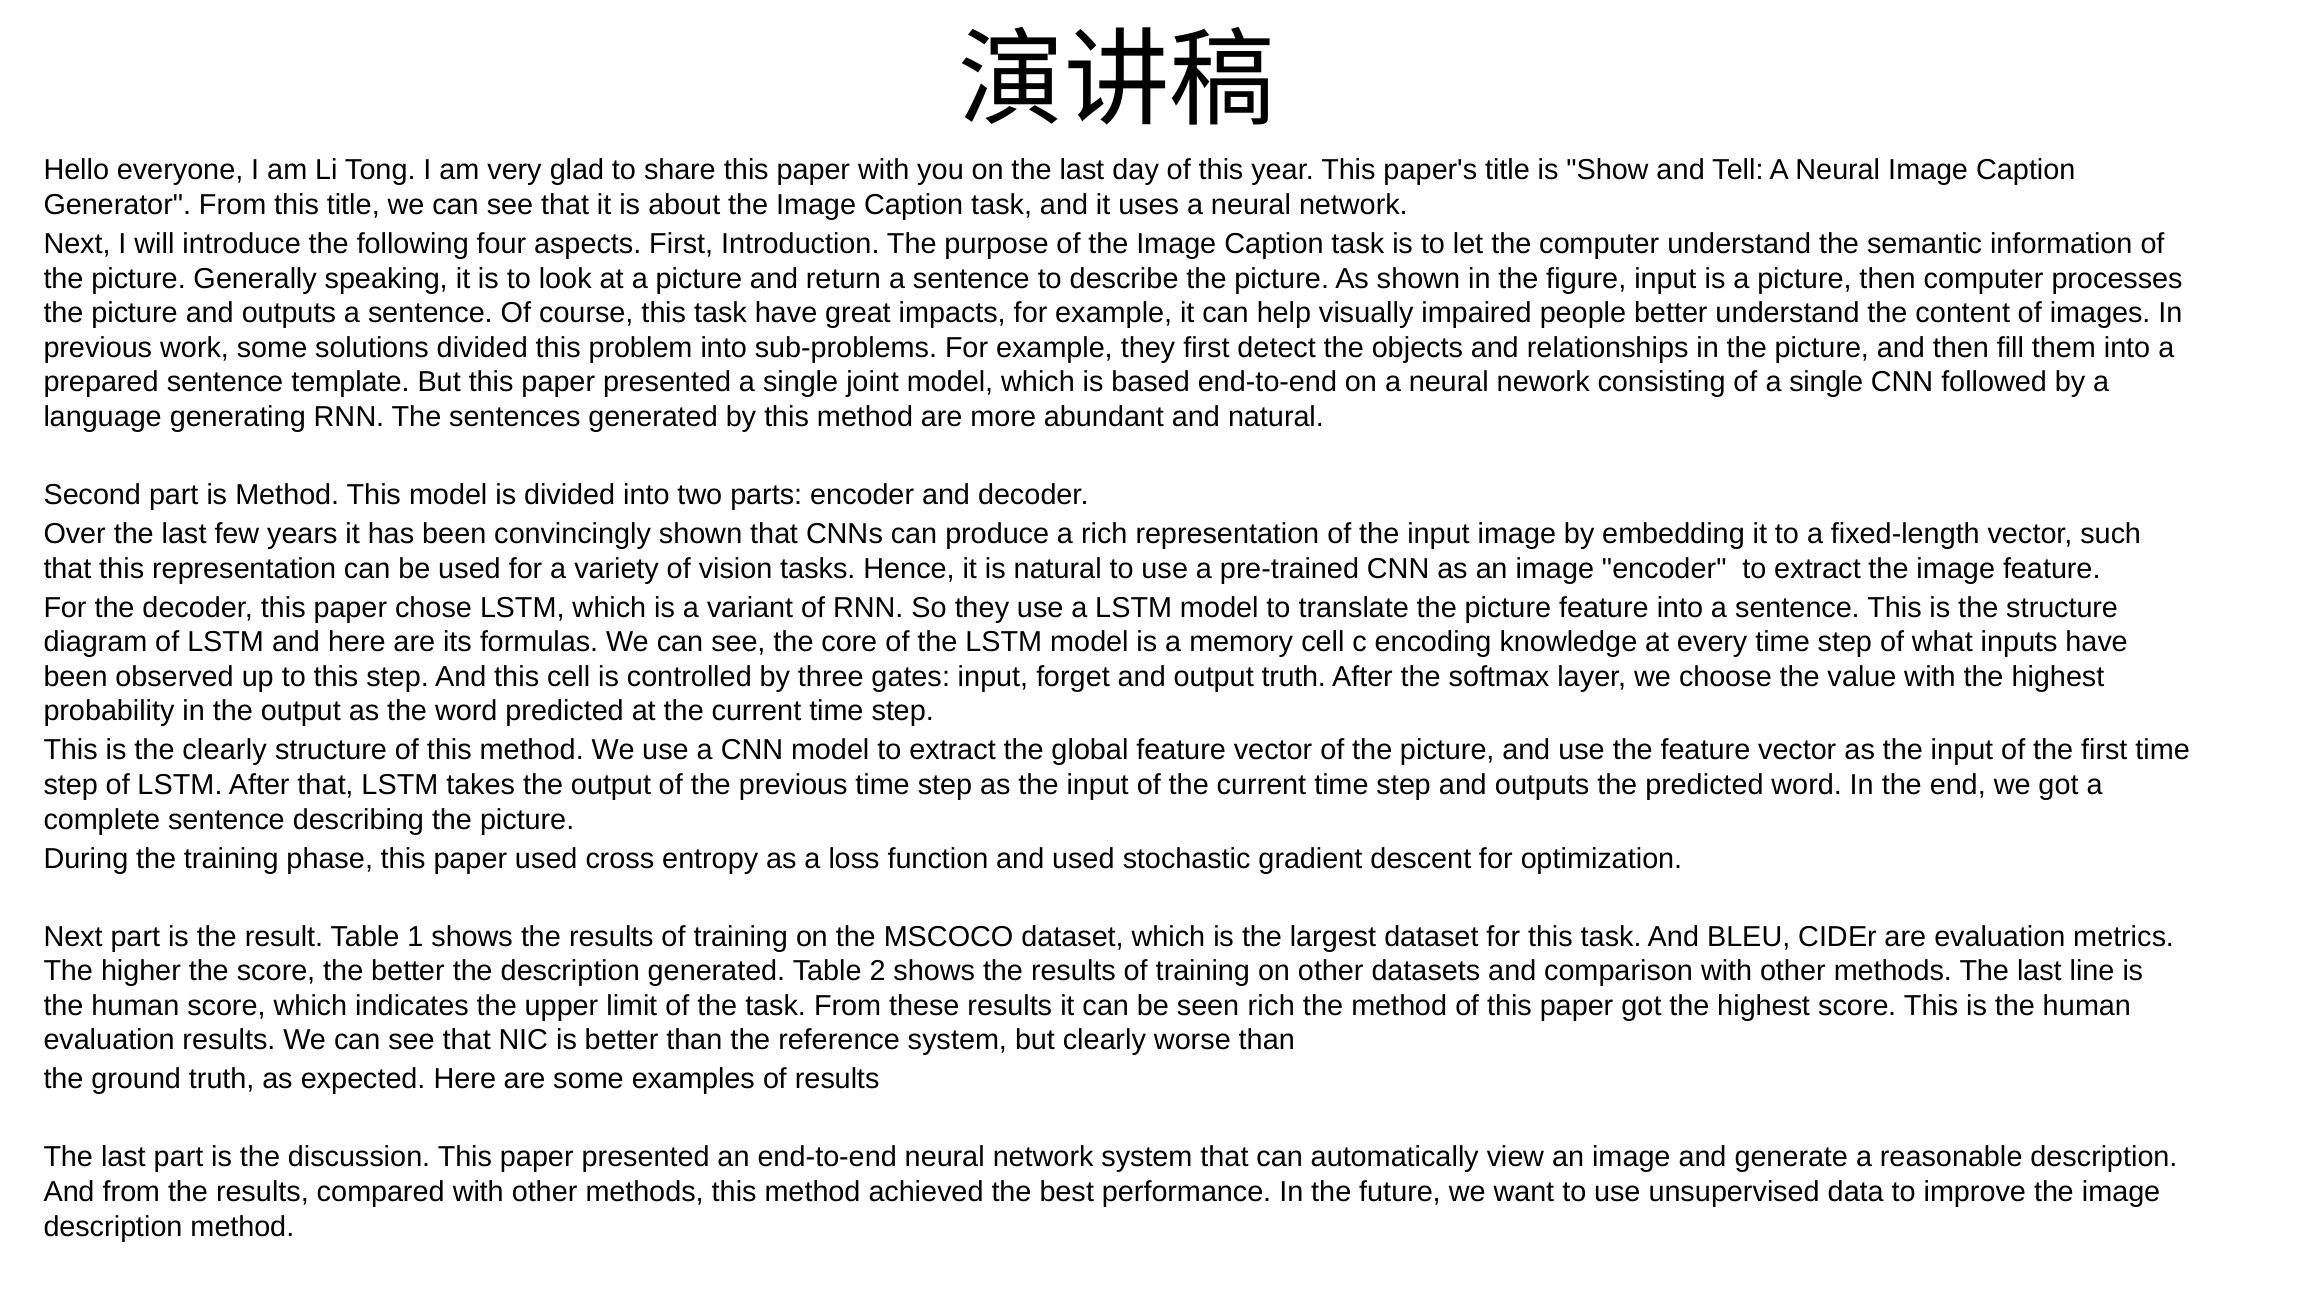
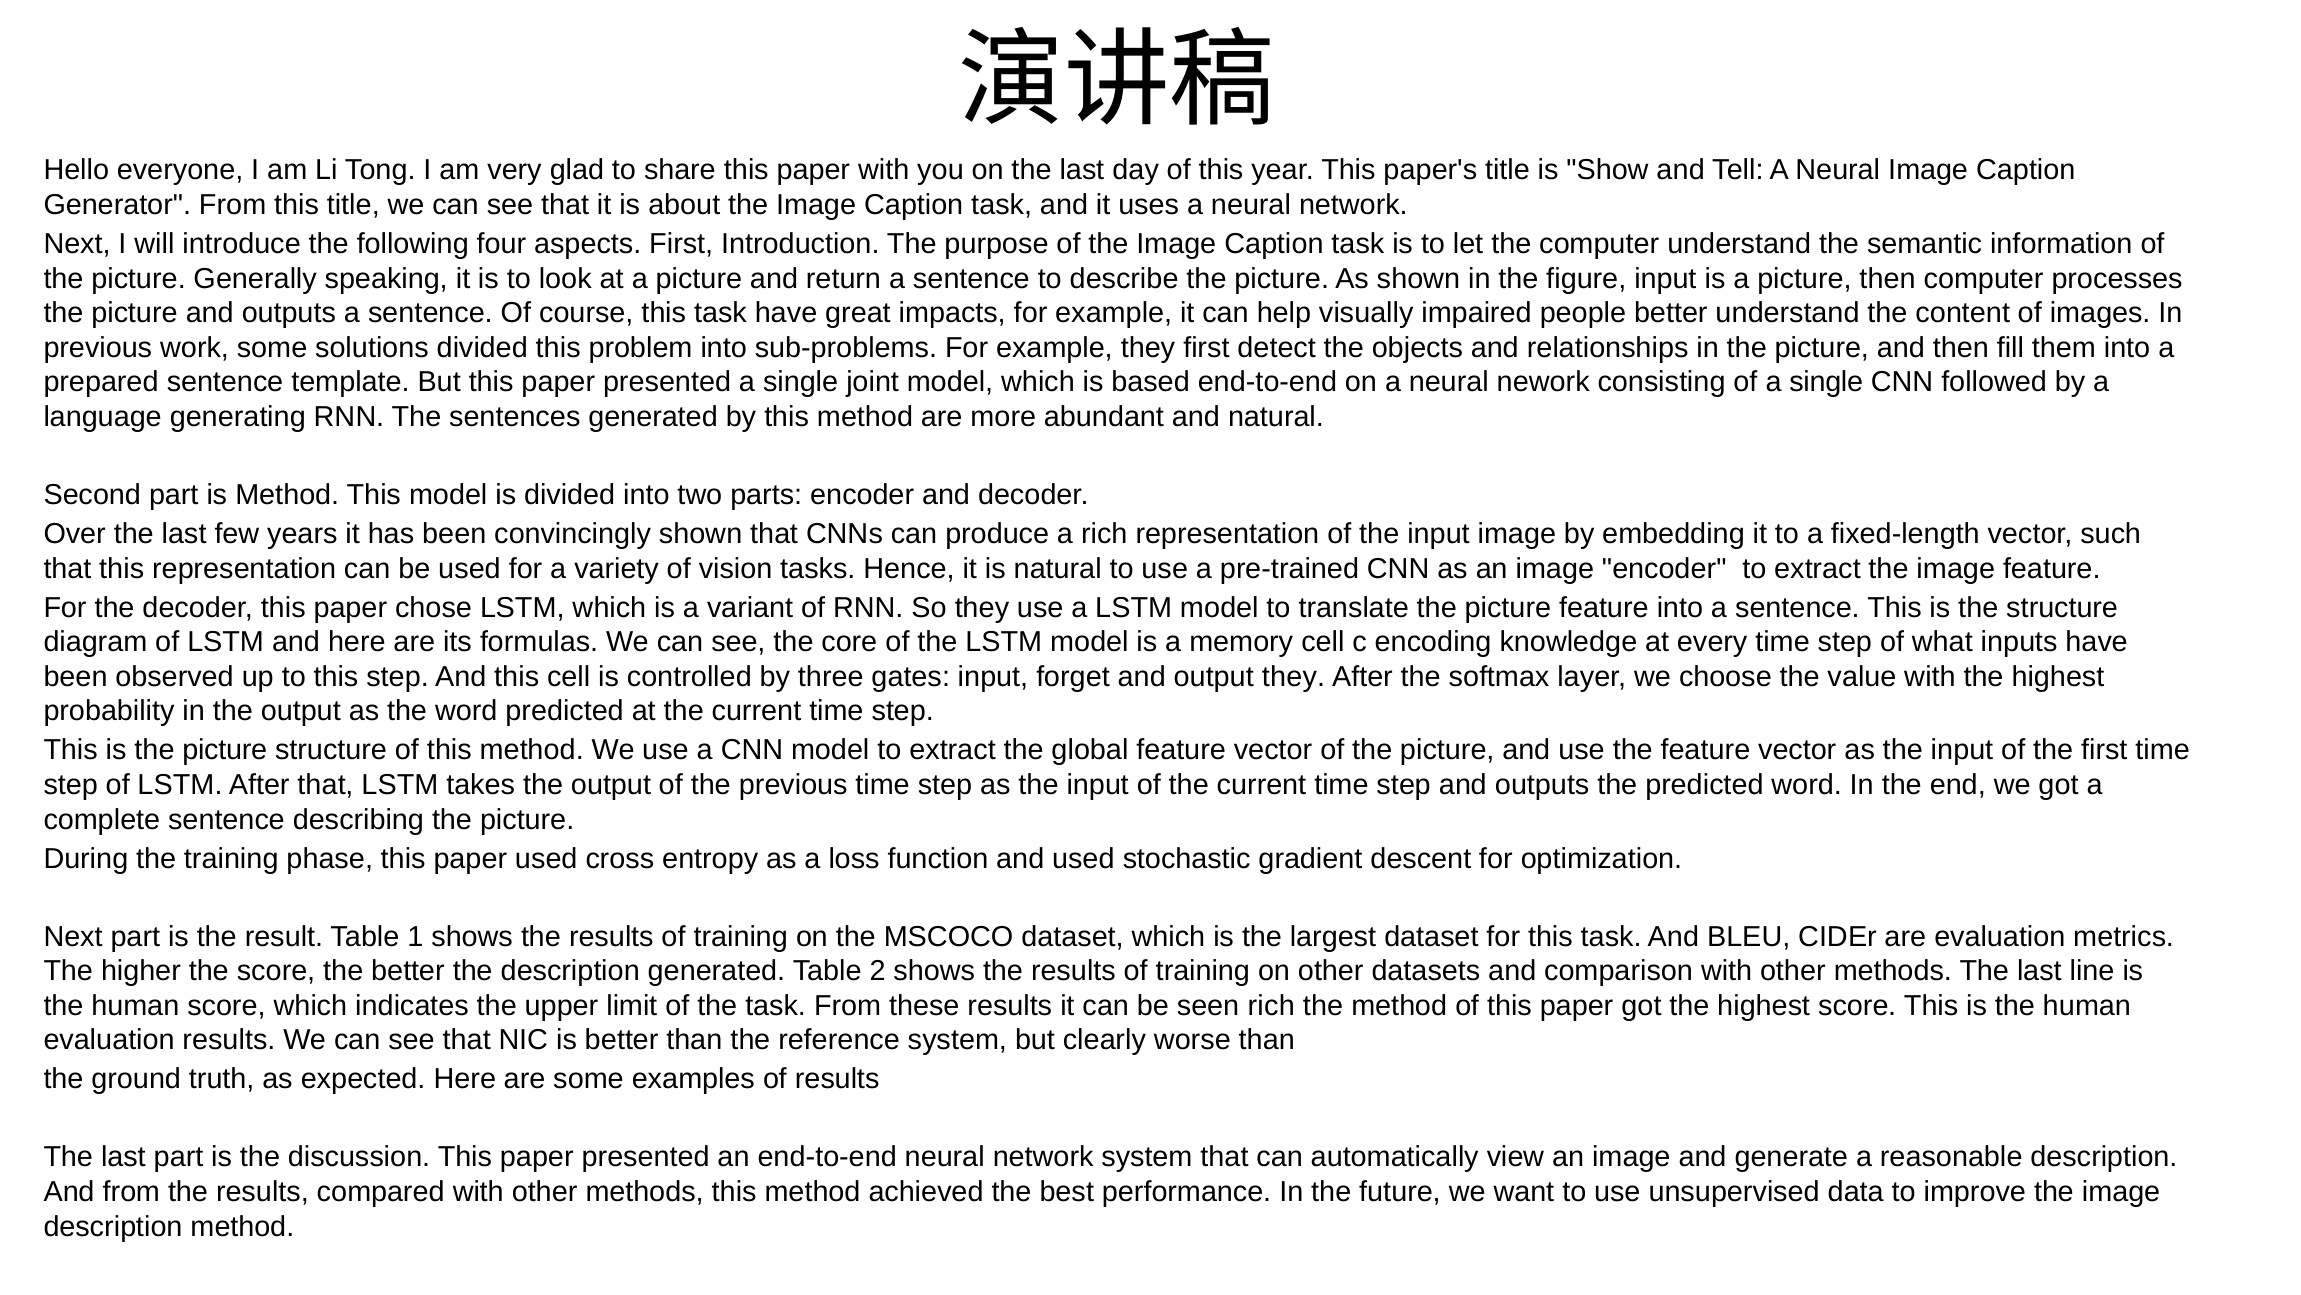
output truth: truth -> they
is the clearly: clearly -> picture
